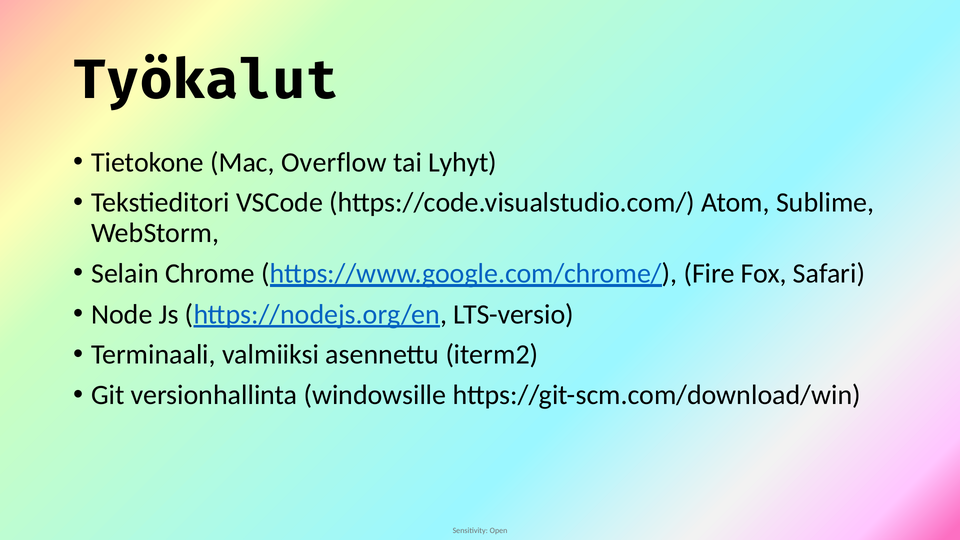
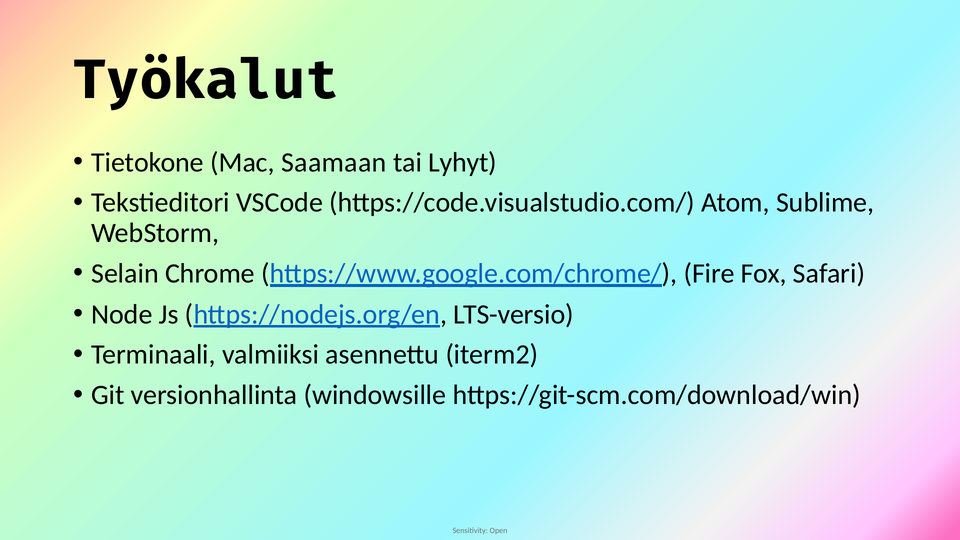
Overflow: Overflow -> Saamaan
